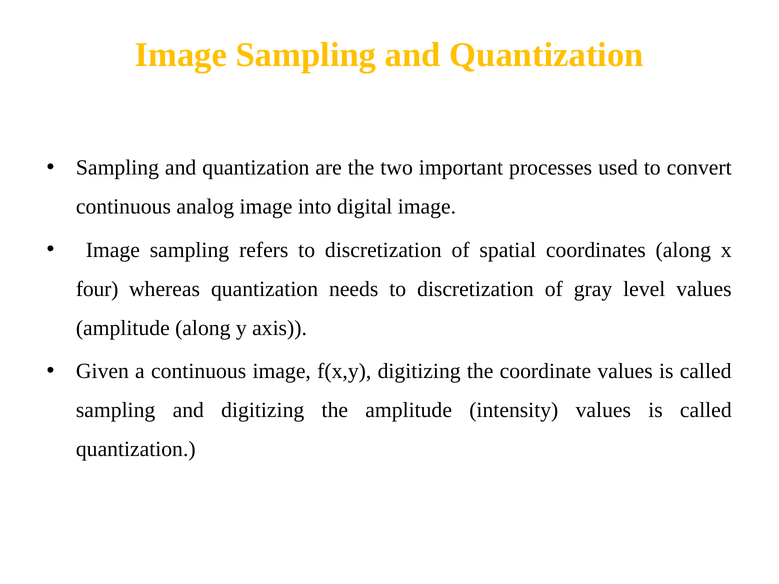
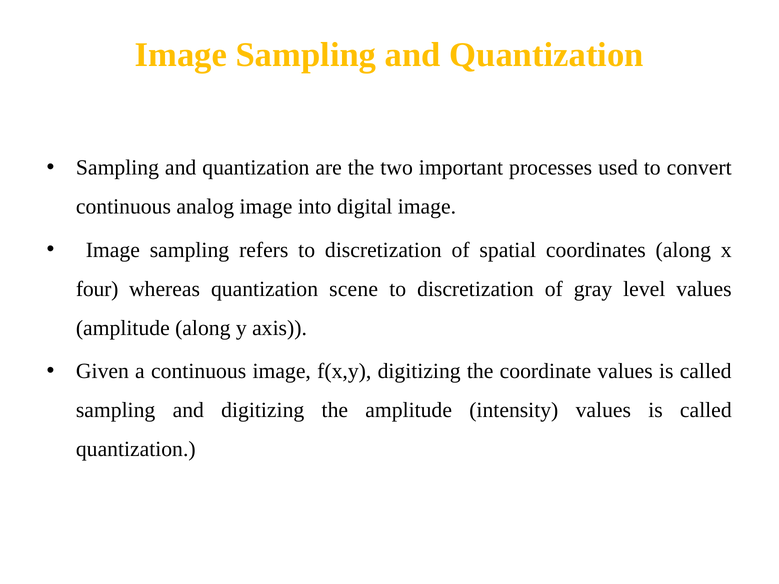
needs: needs -> scene
